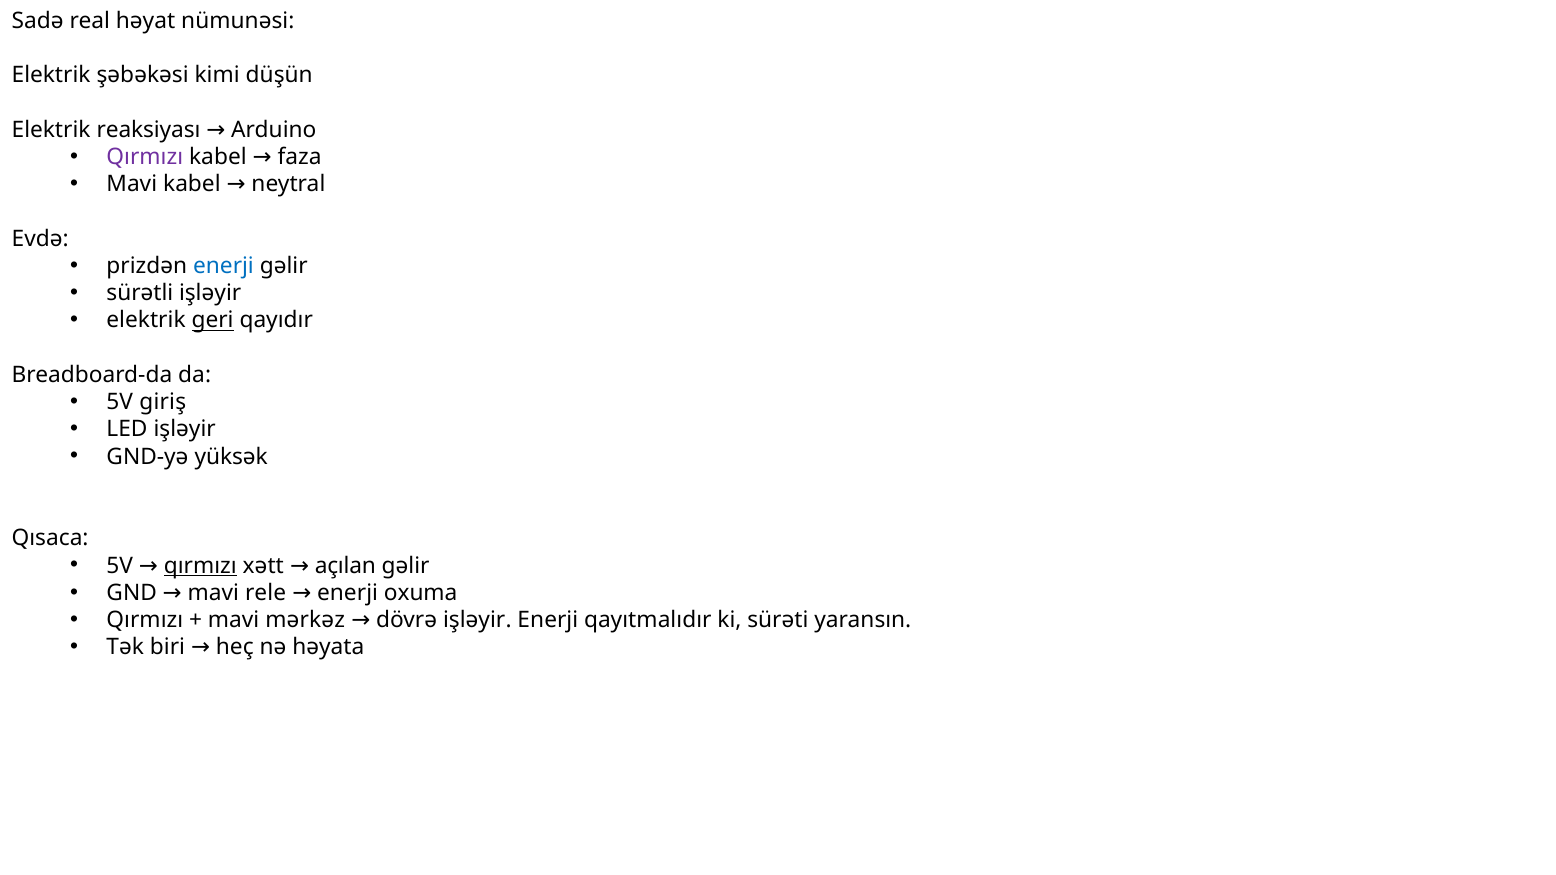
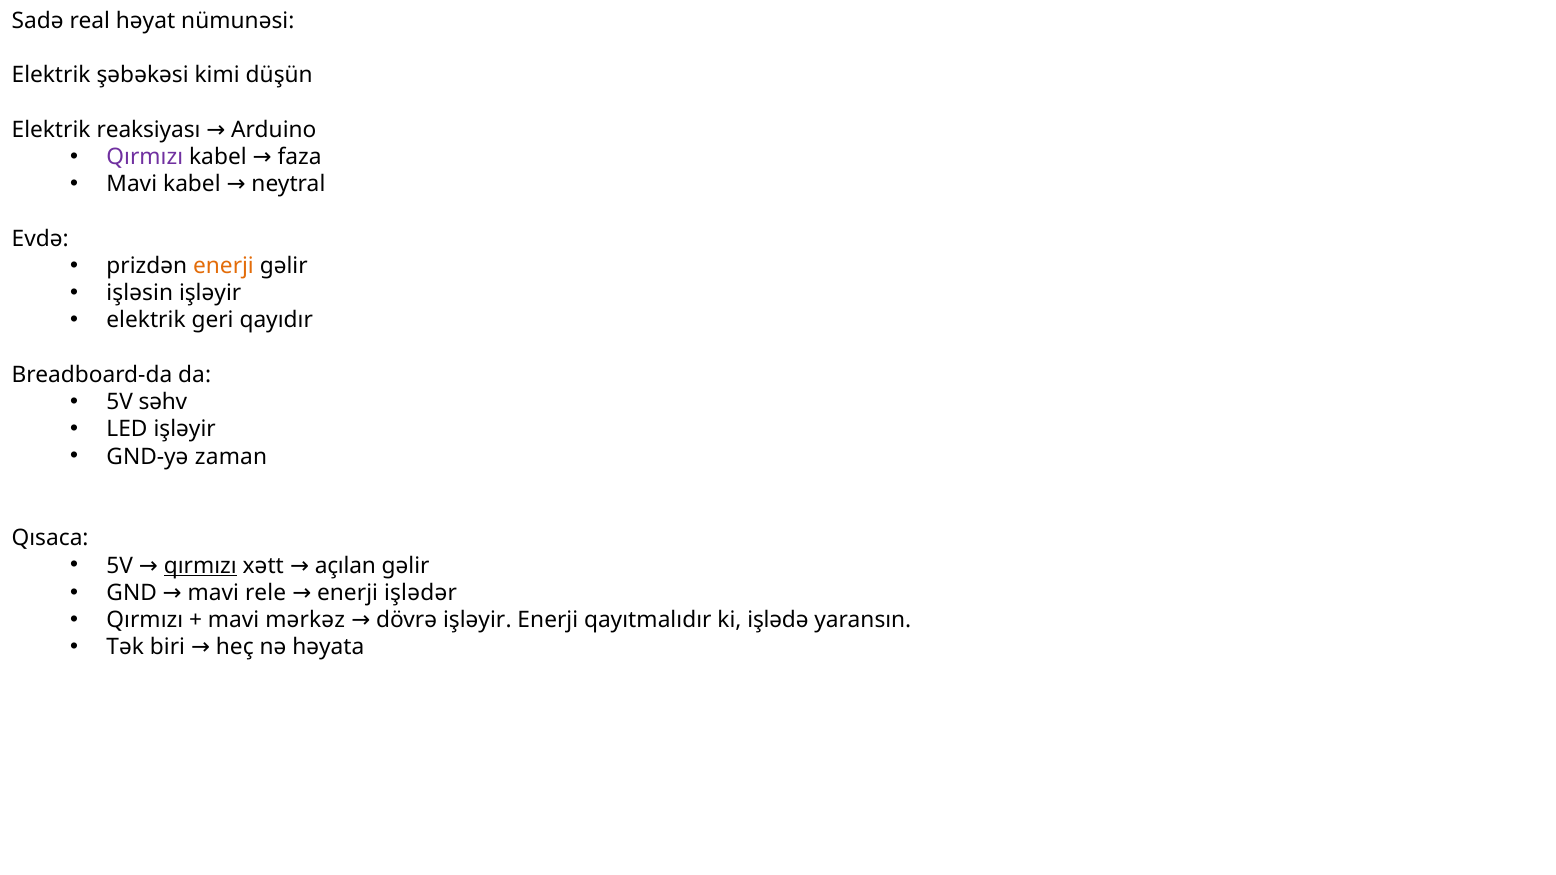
enerji at (224, 266) colour: blue -> orange
sürətli: sürətli -> işləsin
geri underline: present -> none
giriş: giriş -> səhv
yüksək: yüksək -> zaman
oxuma: oxuma -> işlədər
sürəti: sürəti -> işlədə
